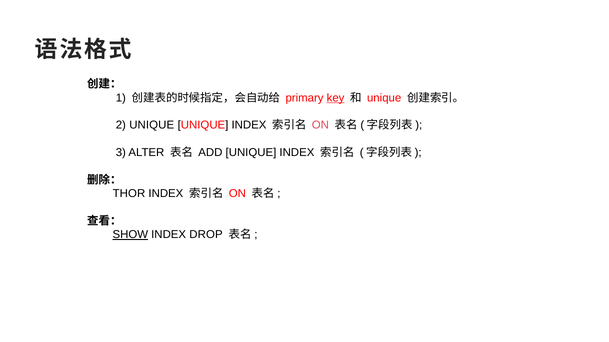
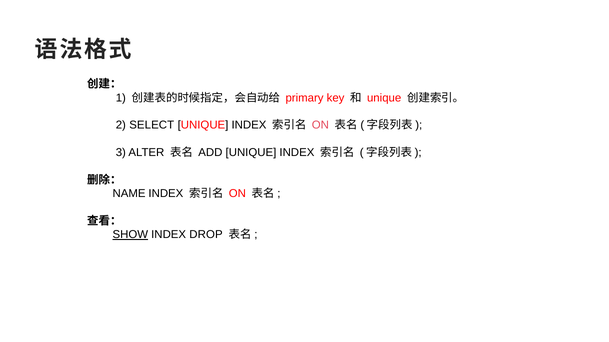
key underline: present -> none
2 UNIQUE: UNIQUE -> SELECT
THOR: THOR -> NAME
